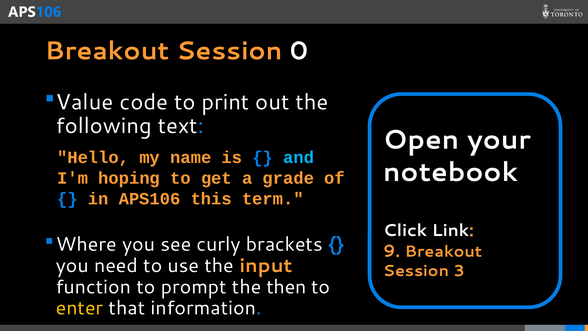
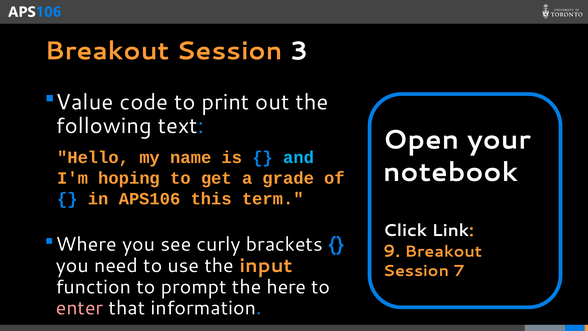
0: 0 -> 3
3: 3 -> 7
then: then -> here
enter colour: yellow -> pink
